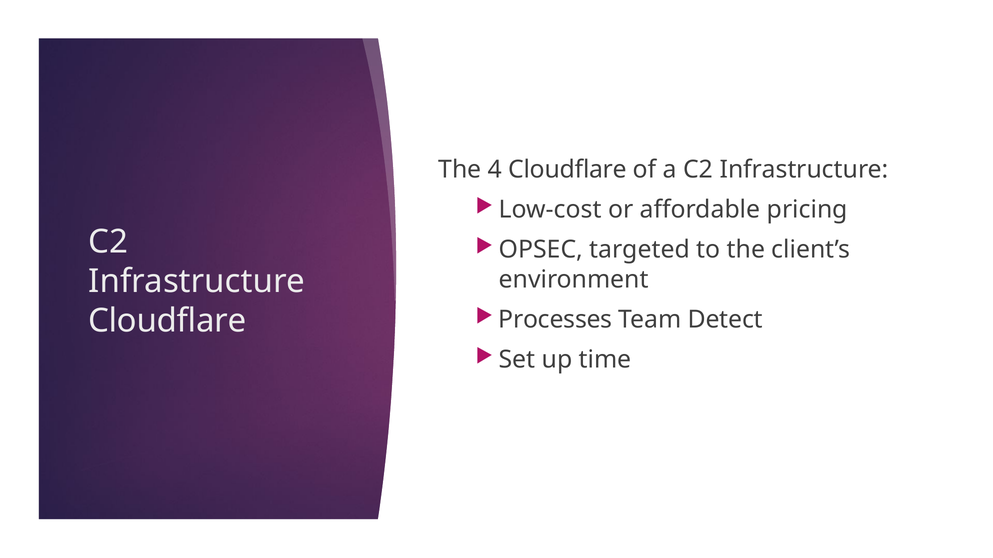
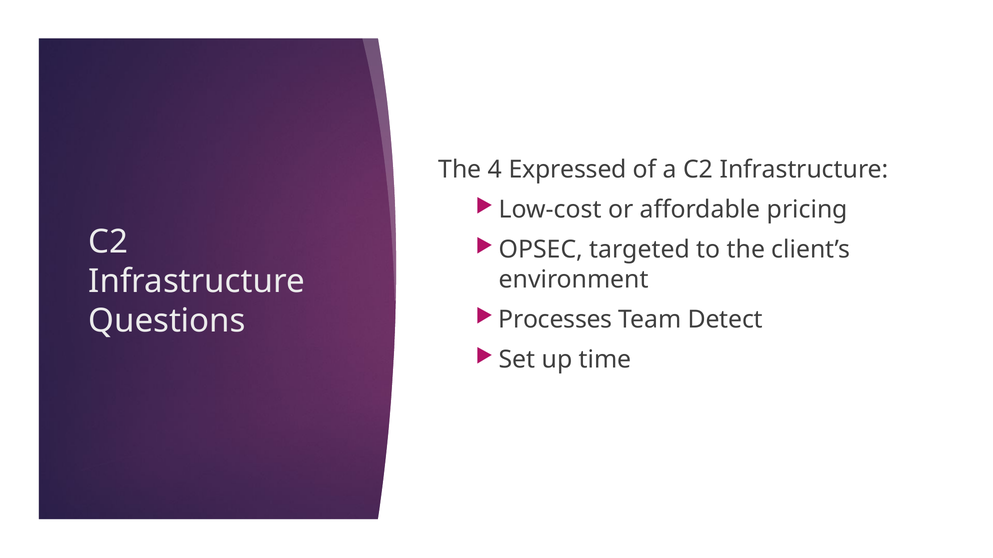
4 Cloudflare: Cloudflare -> Expressed
Cloudflare at (167, 321): Cloudflare -> Questions
